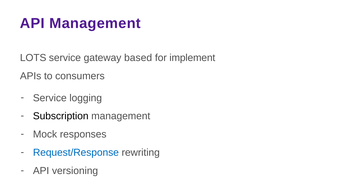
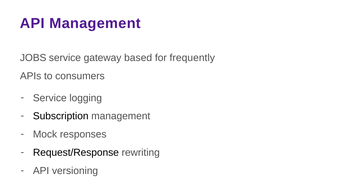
LOTS: LOTS -> JOBS
implement: implement -> frequently
Request/Response colour: blue -> black
